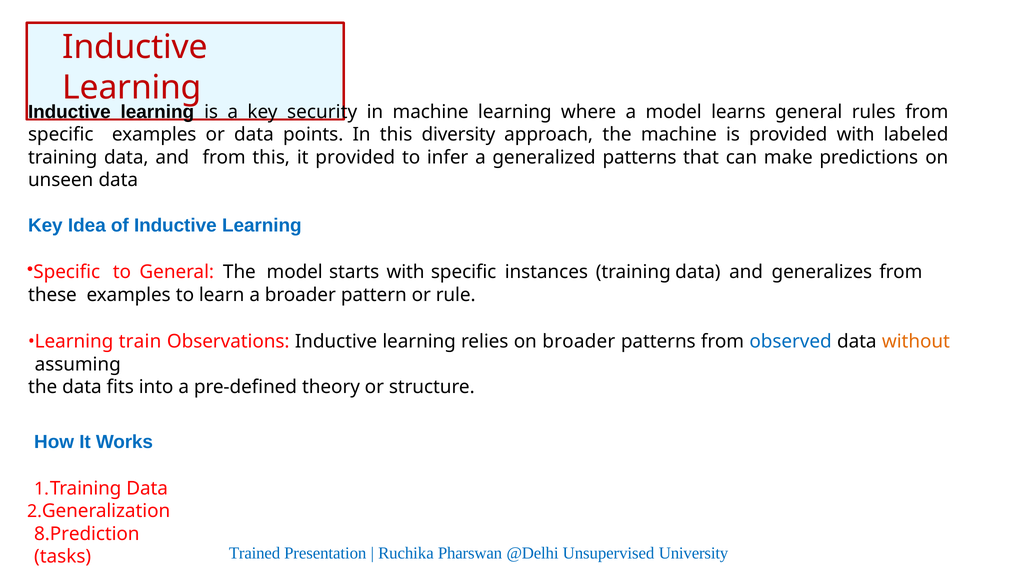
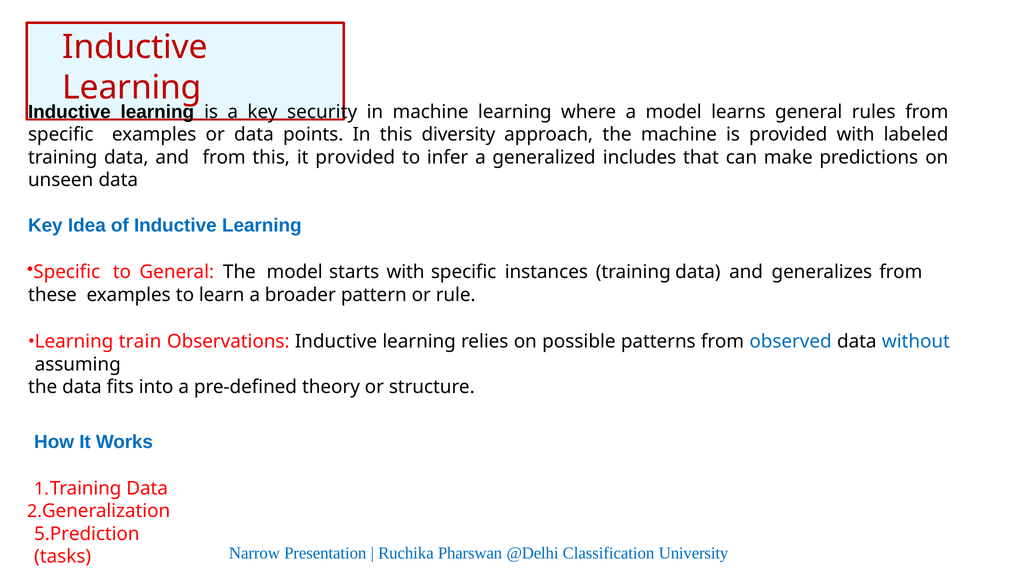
generalized patterns: patterns -> includes
on broader: broader -> possible
without colour: orange -> blue
8.Prediction: 8.Prediction -> 5.Prediction
Trained: Trained -> Narrow
Unsupervised: Unsupervised -> Classification
